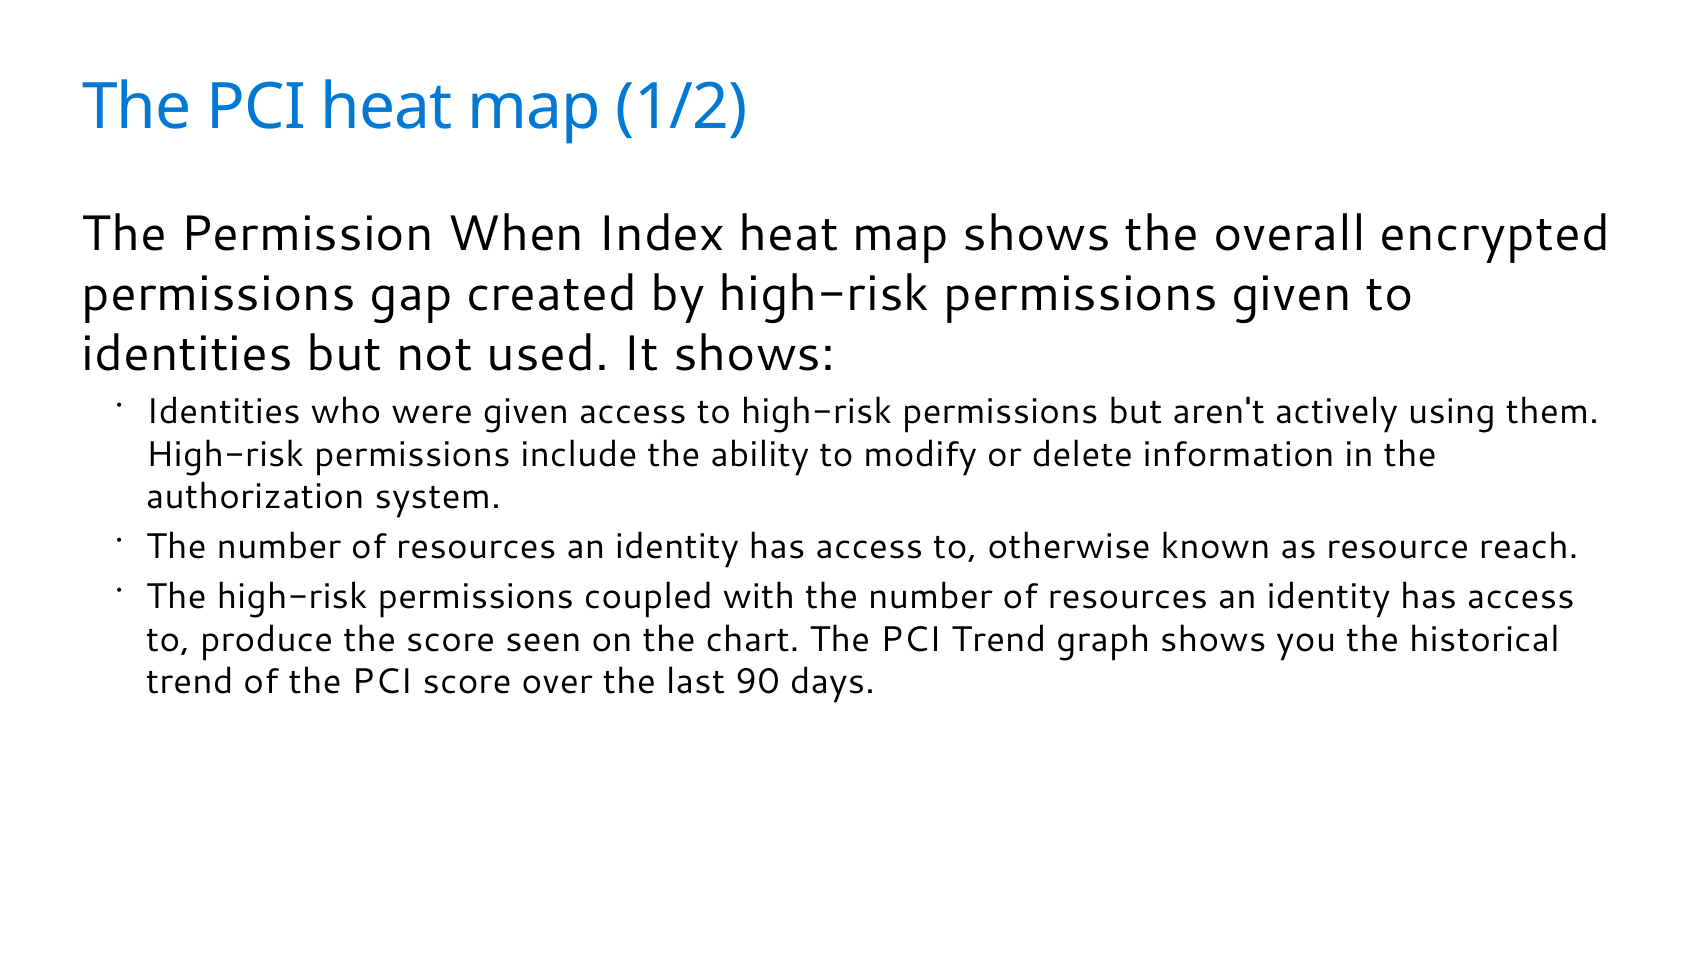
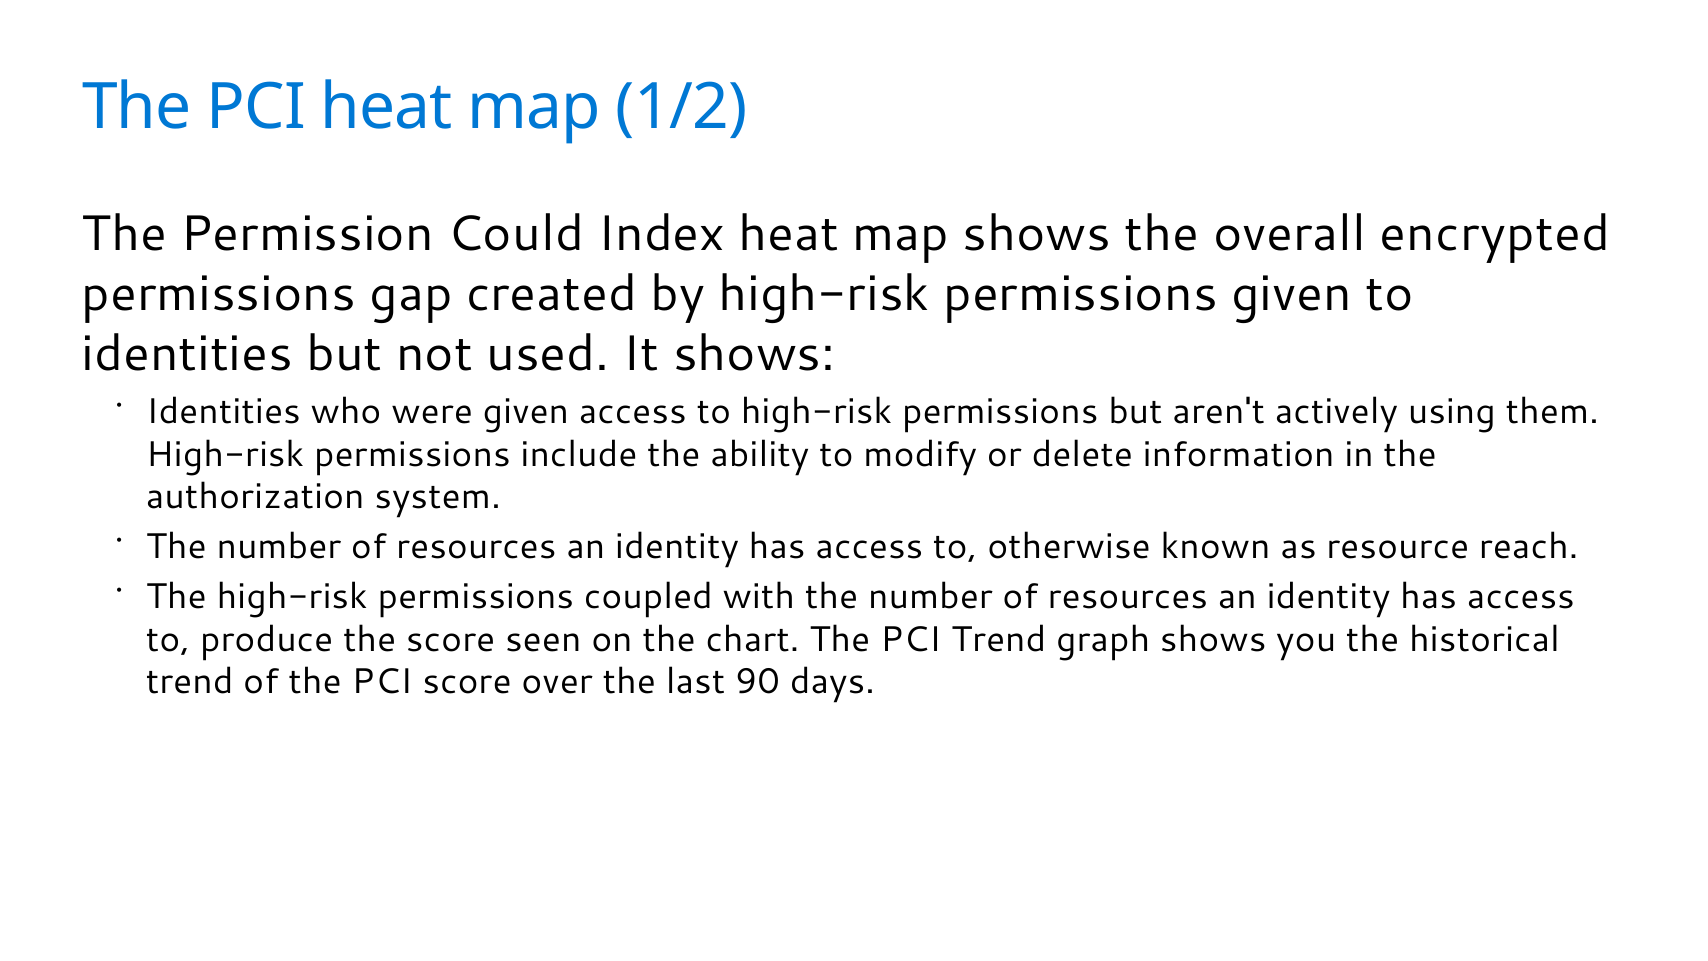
When: When -> Could
